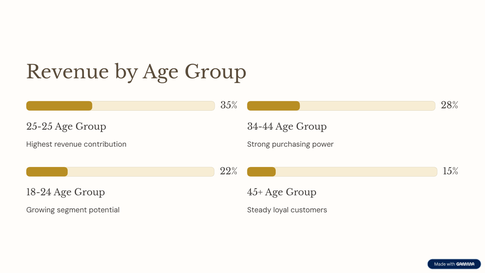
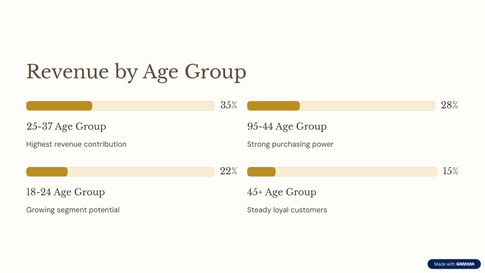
25-25: 25-25 -> 25-37
34-44: 34-44 -> 95-44
